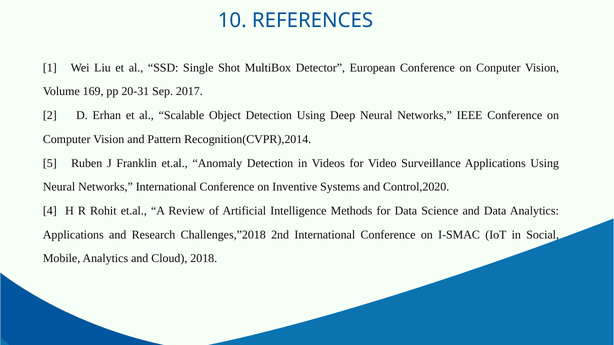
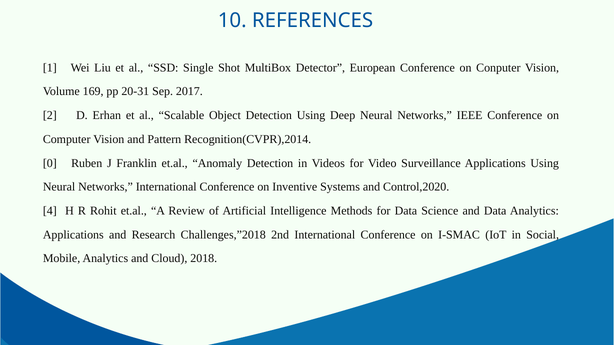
5: 5 -> 0
